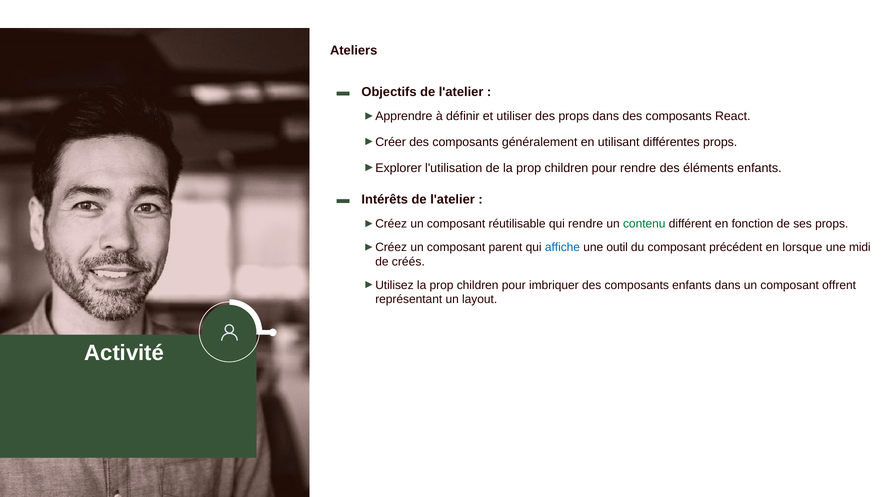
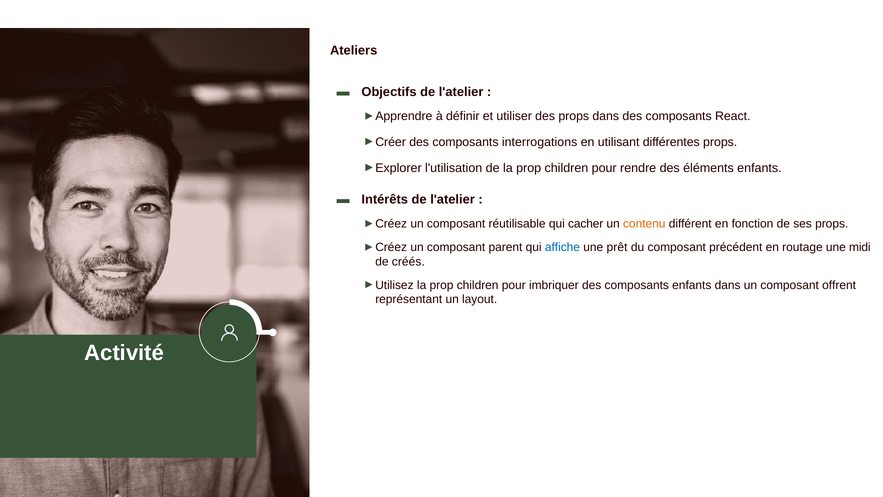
généralement: généralement -> interrogations
qui rendre: rendre -> cacher
contenu colour: green -> orange
outil: outil -> prêt
lorsque: lorsque -> routage
